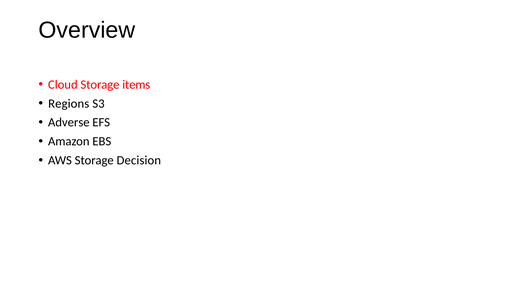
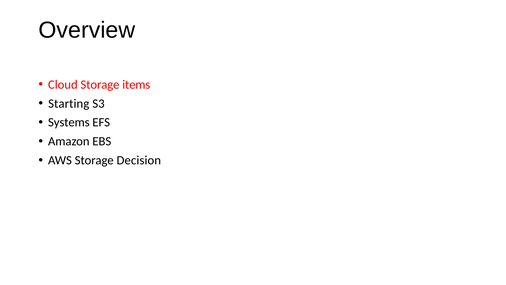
Regions: Regions -> Starting
Adverse: Adverse -> Systems
